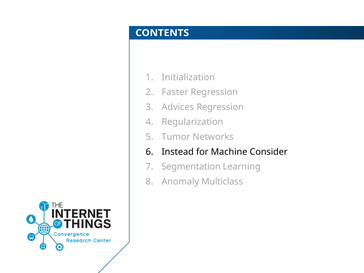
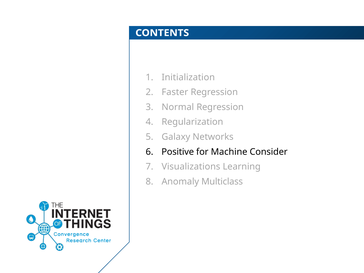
Advices: Advices -> Normal
Tumor: Tumor -> Galaxy
Instead: Instead -> Positive
Segmentation: Segmentation -> Visualizations
